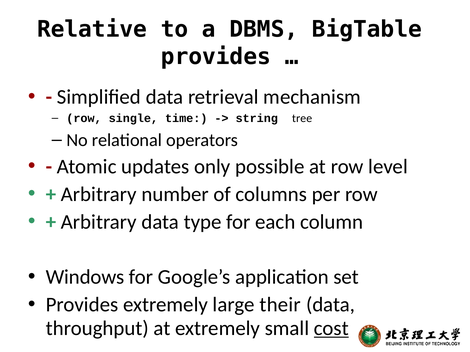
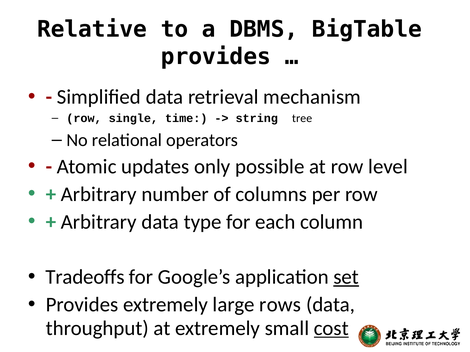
Windows: Windows -> Tradeoffs
set underline: none -> present
their: their -> rows
